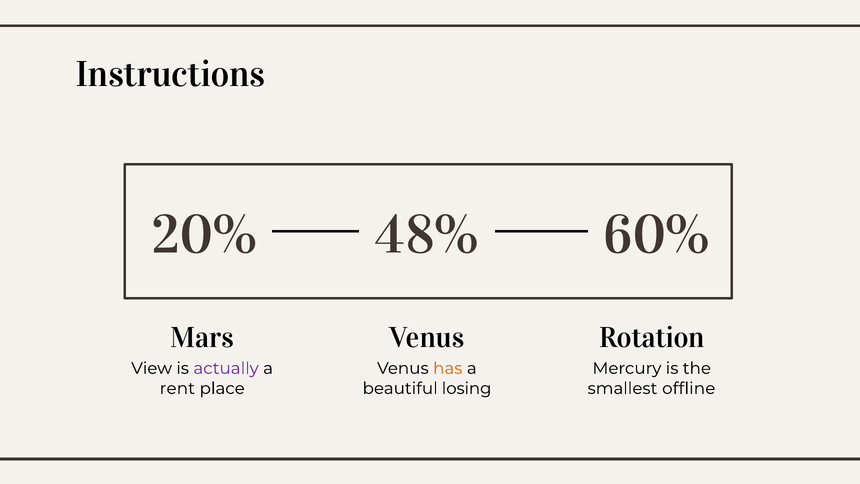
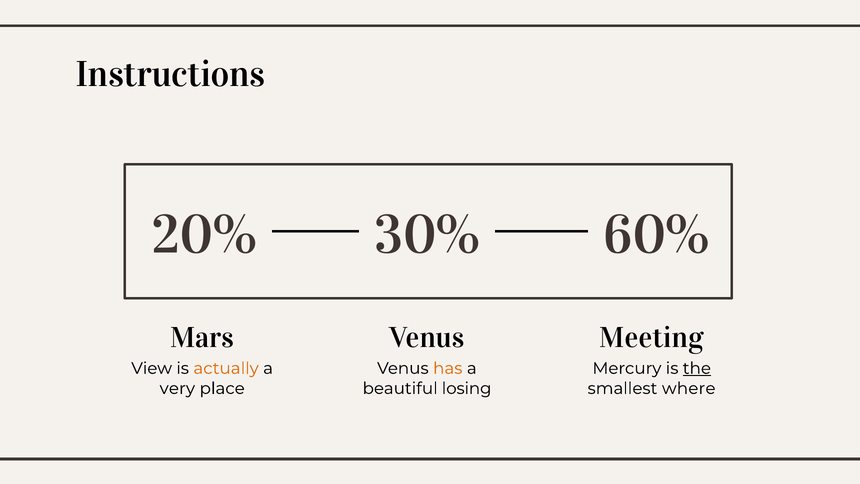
48%: 48% -> 30%
Rotation: Rotation -> Meeting
actually colour: purple -> orange
the underline: none -> present
rent: rent -> very
offline: offline -> where
